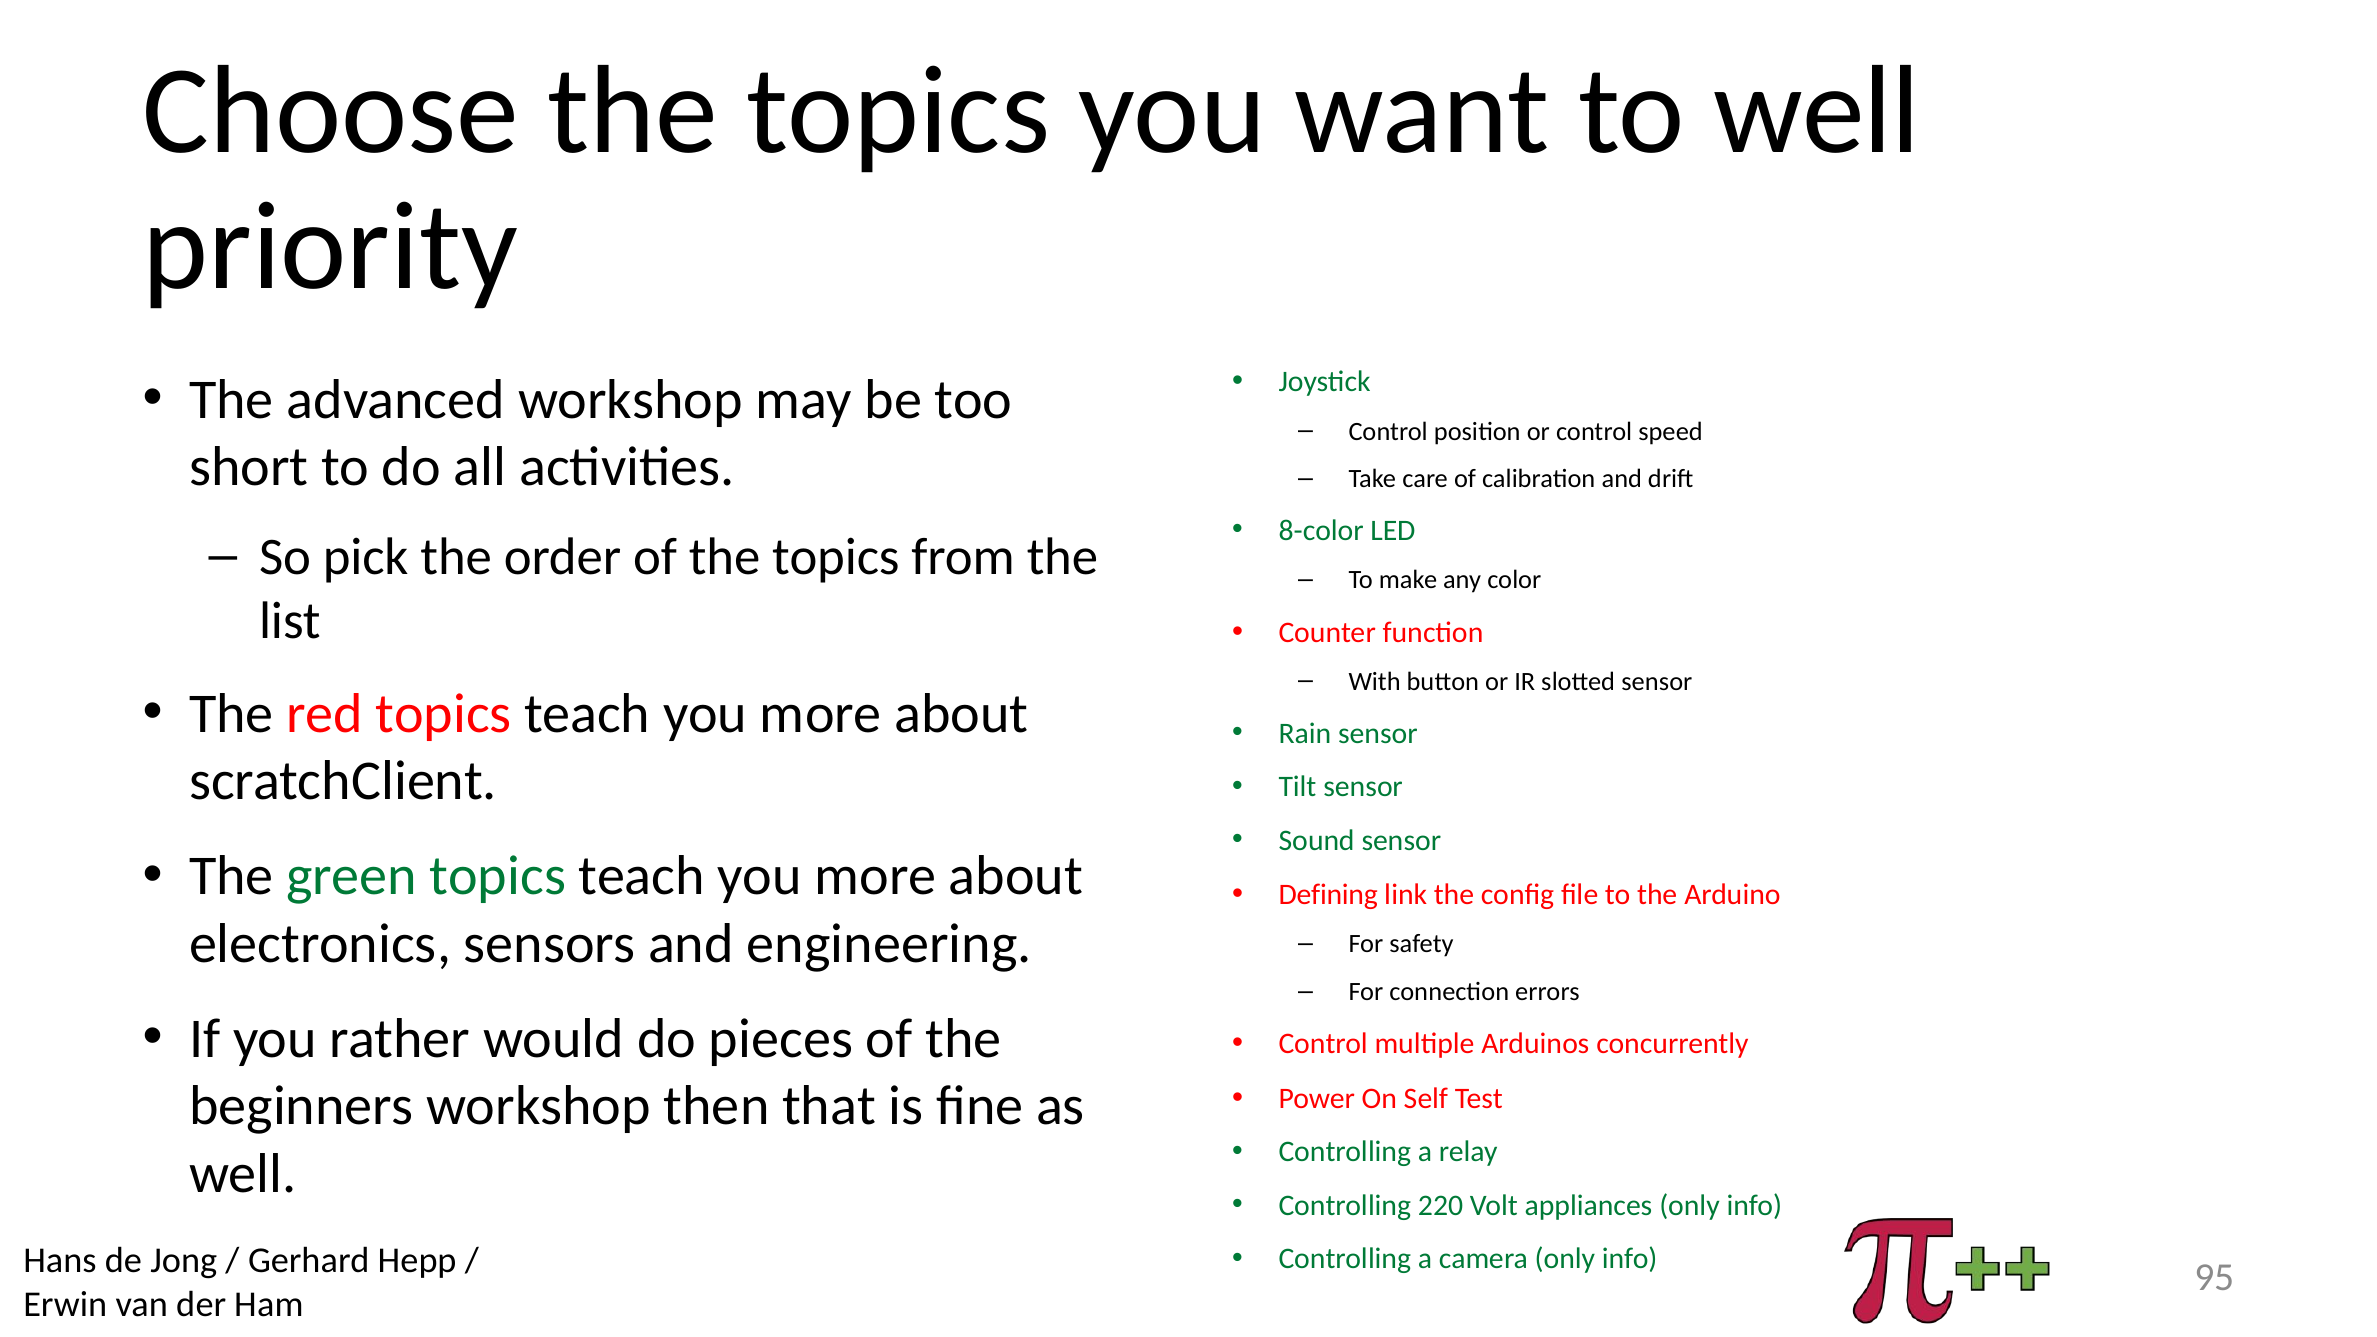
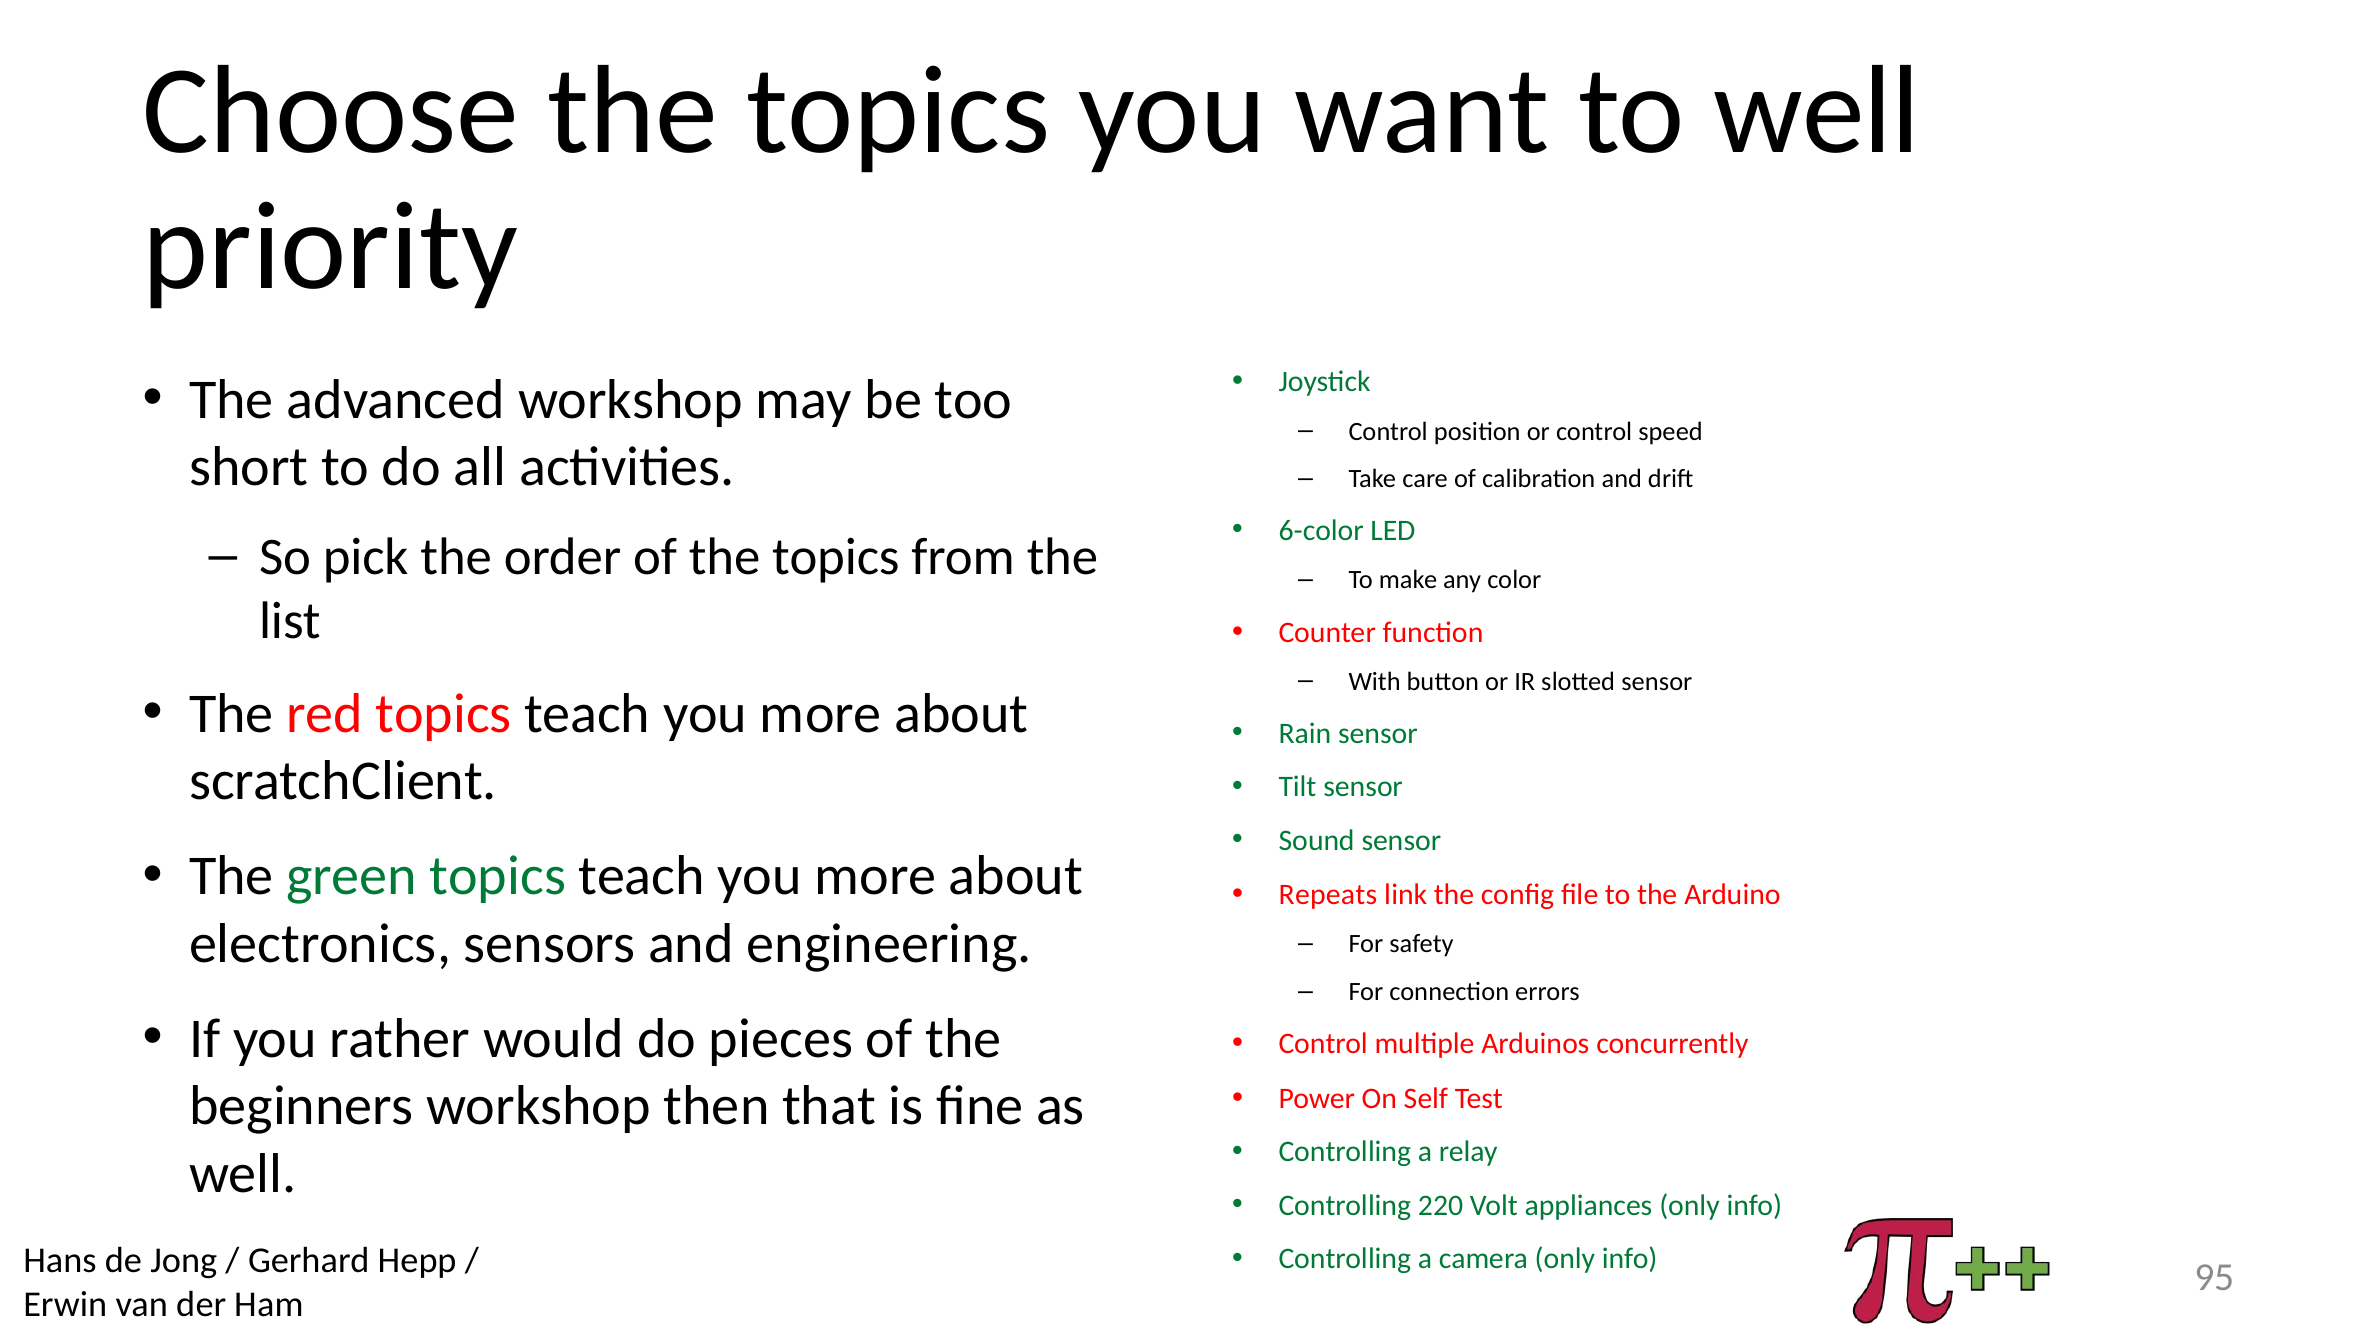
8-color: 8-color -> 6-color
Defining: Defining -> Repeats
